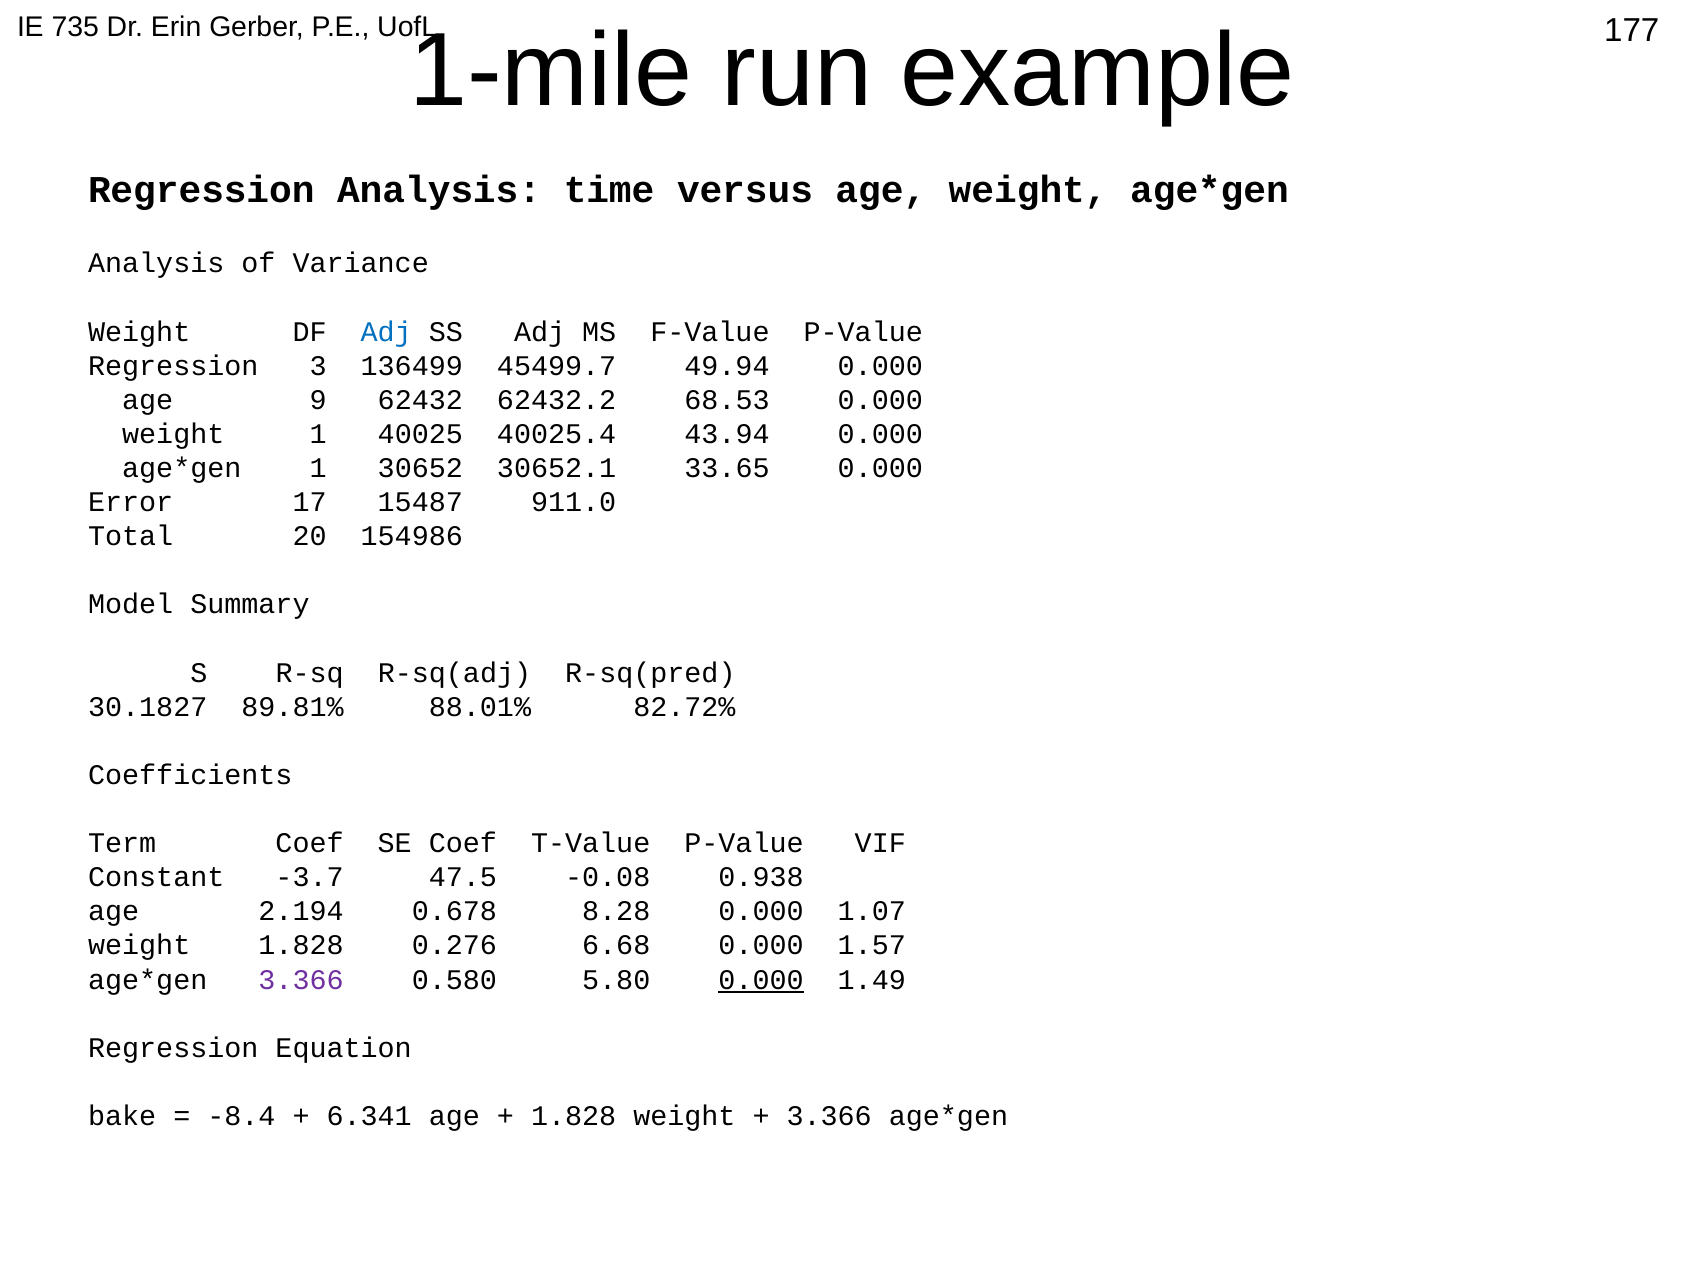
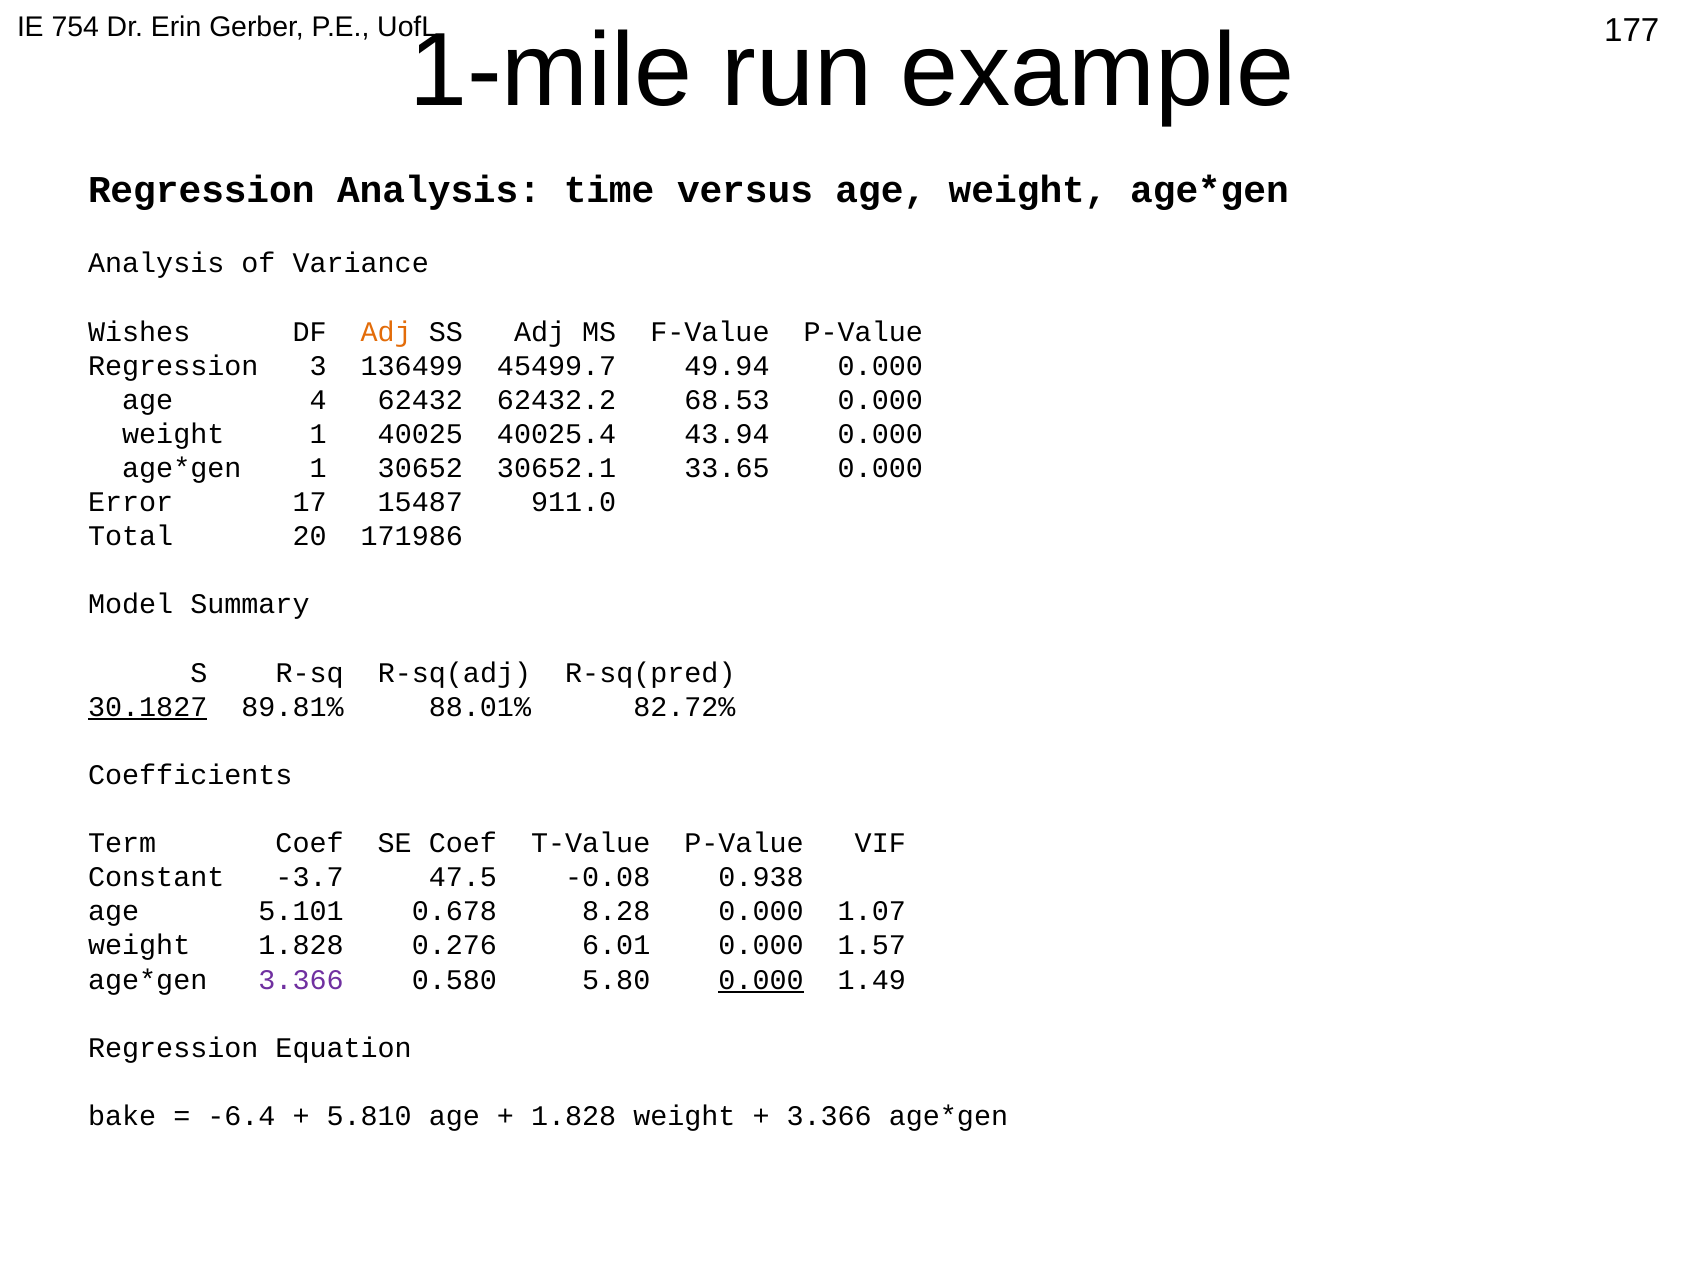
735: 735 -> 754
Weight at (139, 332): Weight -> Wishes
Adj at (386, 332) colour: blue -> orange
9: 9 -> 4
154986: 154986 -> 171986
30.1827 underline: none -> present
2.194: 2.194 -> 5.101
6.68: 6.68 -> 6.01
-8.4: -8.4 -> -6.4
6.341: 6.341 -> 5.810
